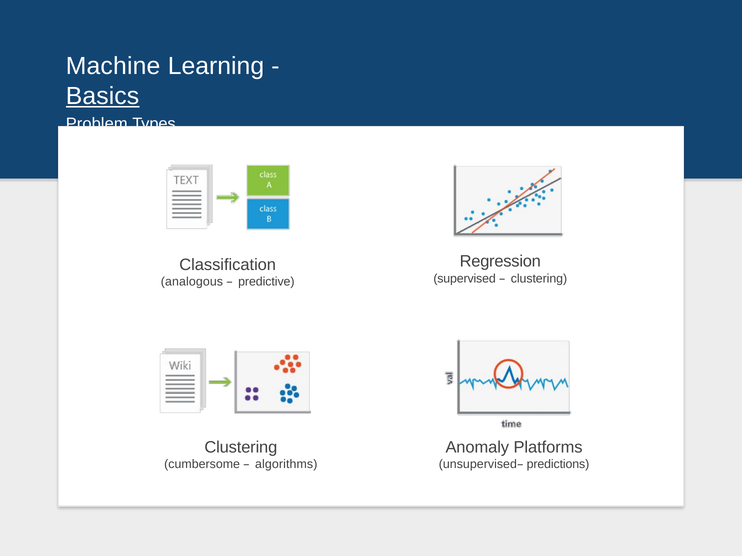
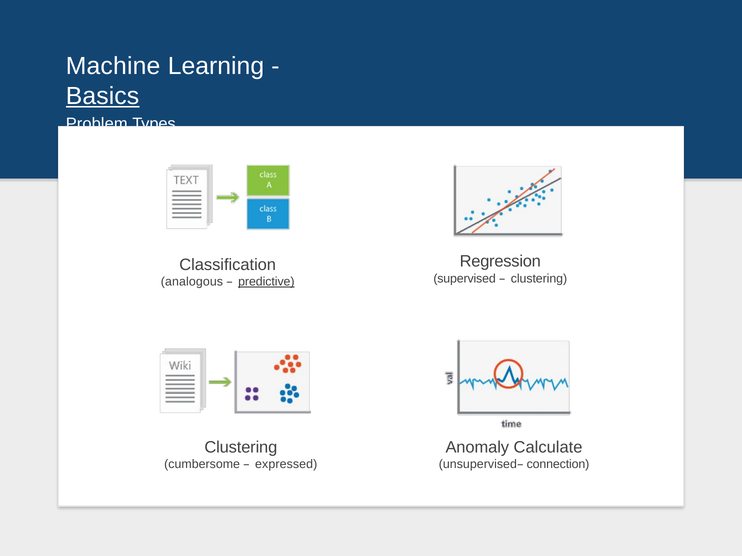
predictive underline: none -> present
Platforms: Platforms -> Calculate
algorithms: algorithms -> expressed
predictions: predictions -> connection
